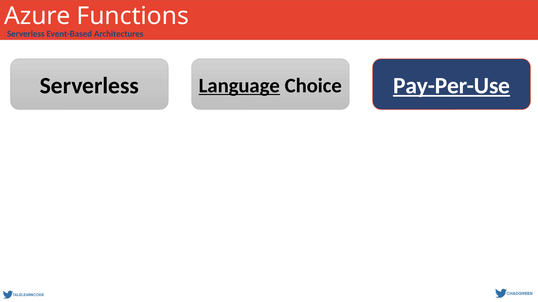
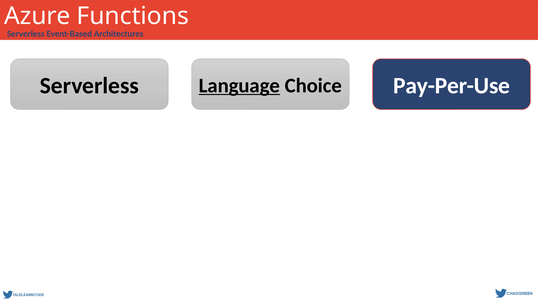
Pay-Per-Use underline: present -> none
